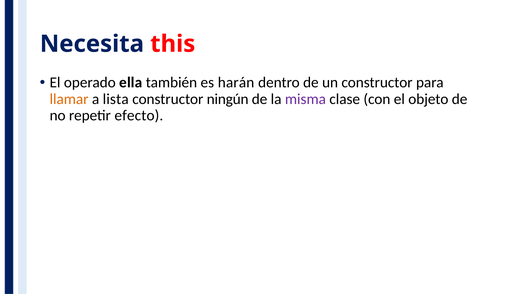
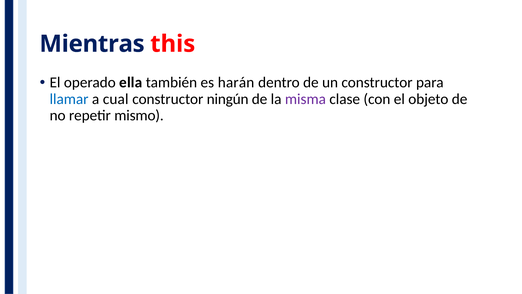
Necesita: Necesita -> Mientras
llamar colour: orange -> blue
lista: lista -> cual
efecto: efecto -> mismo
